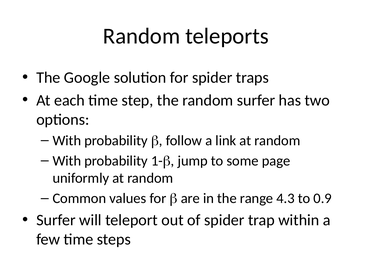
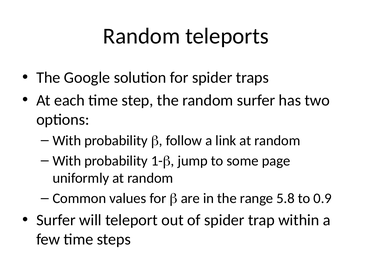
4.3: 4.3 -> 5.8
